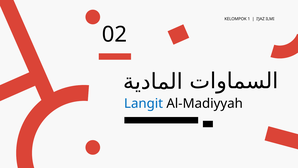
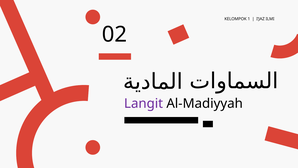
Langit colour: blue -> purple
